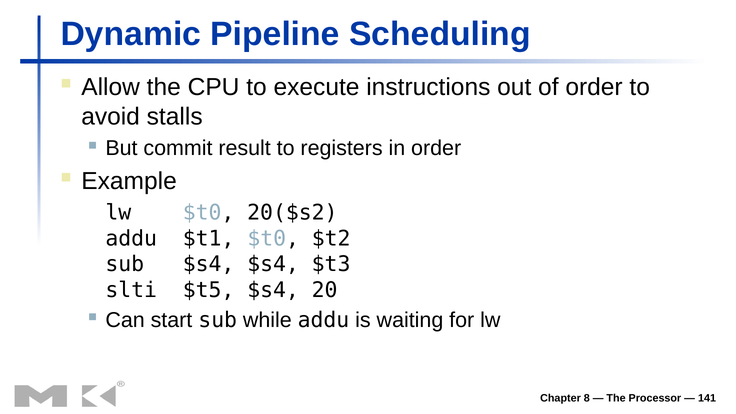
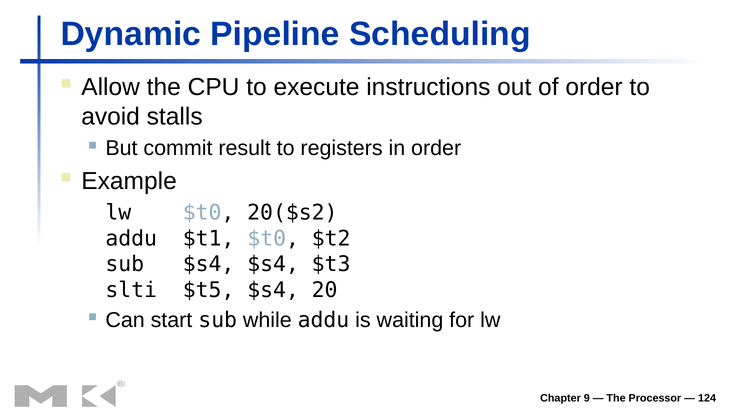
8: 8 -> 9
141: 141 -> 124
